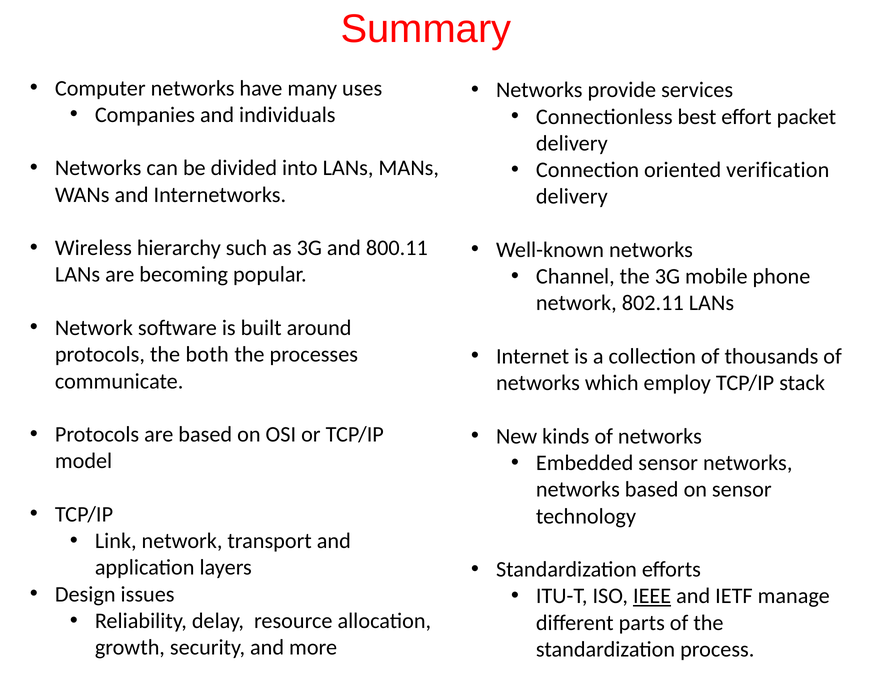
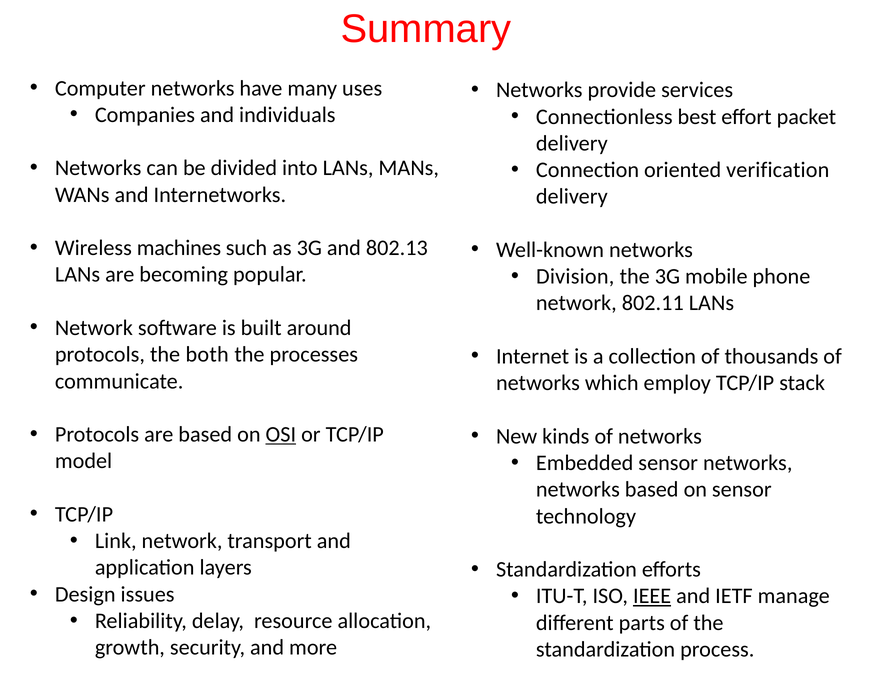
hierarchy: hierarchy -> machines
800.11: 800.11 -> 802.13
Channel: Channel -> Division
OSI underline: none -> present
